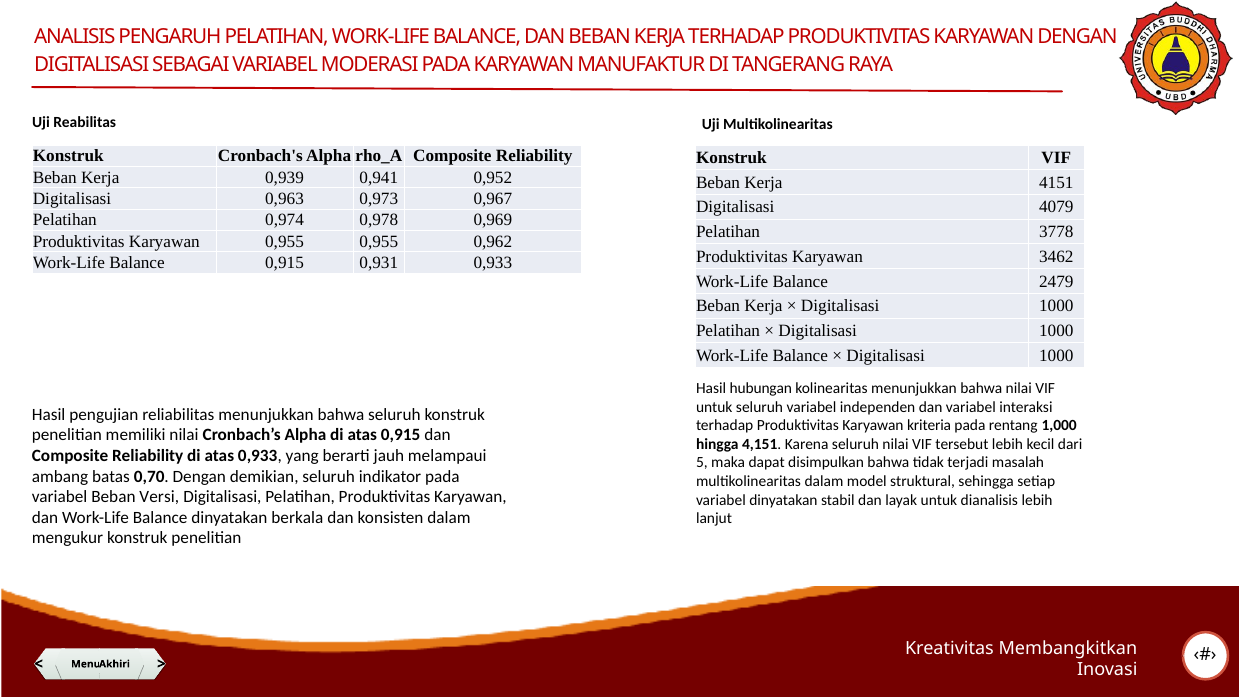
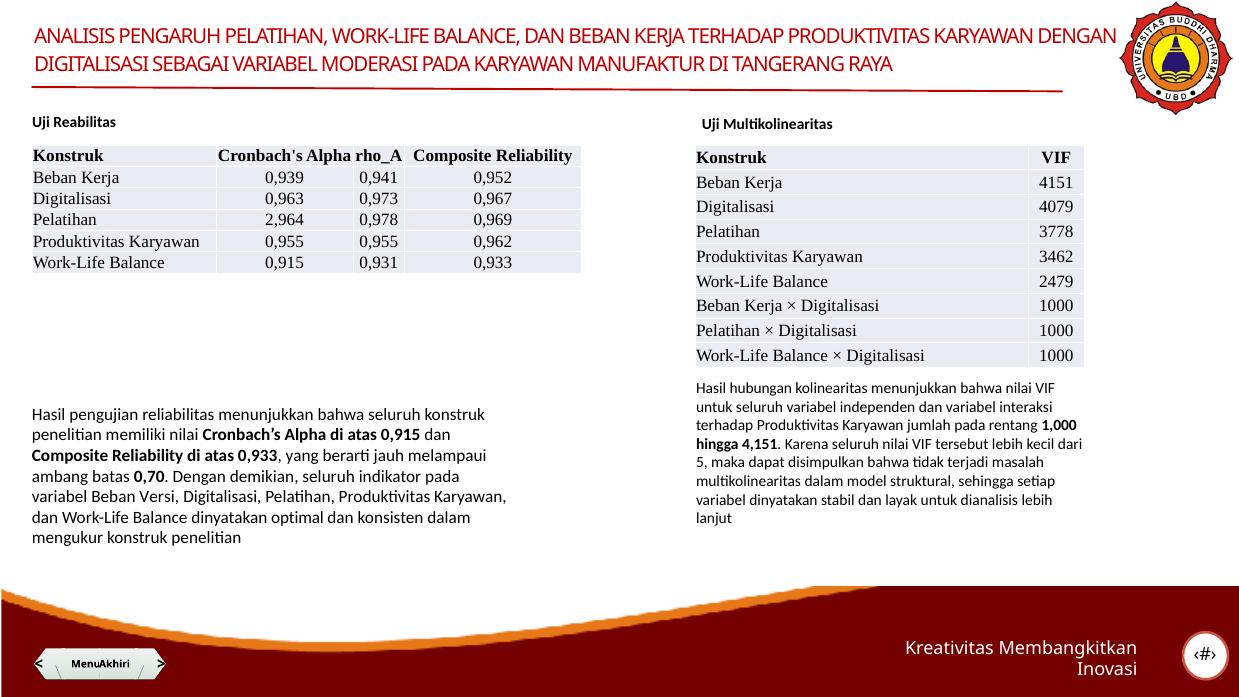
0,974: 0,974 -> 2,964
kriteria: kriteria -> jumlah
berkala: berkala -> optimal
